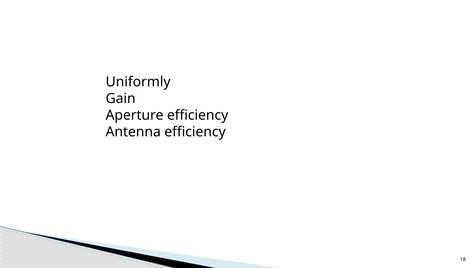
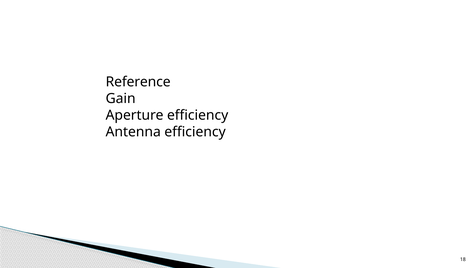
Uniformly: Uniformly -> Reference
